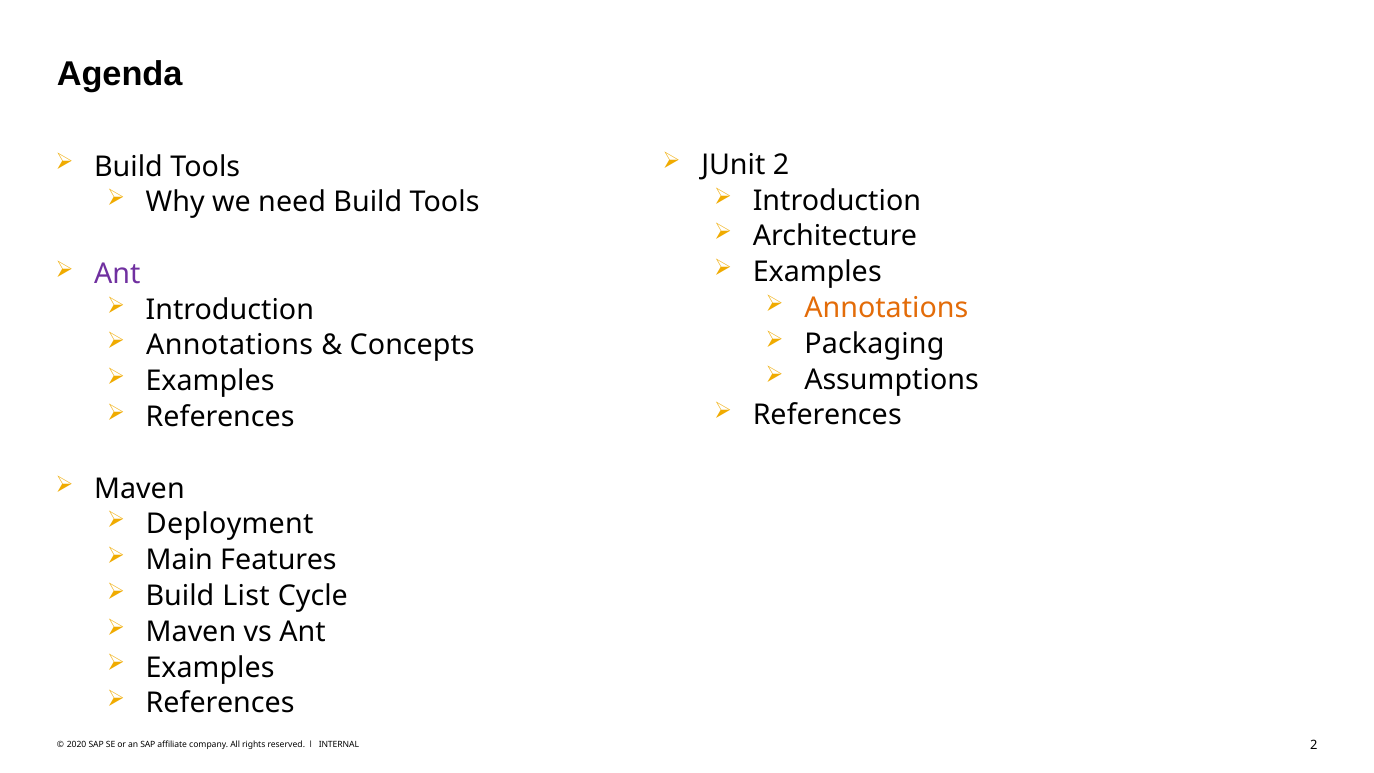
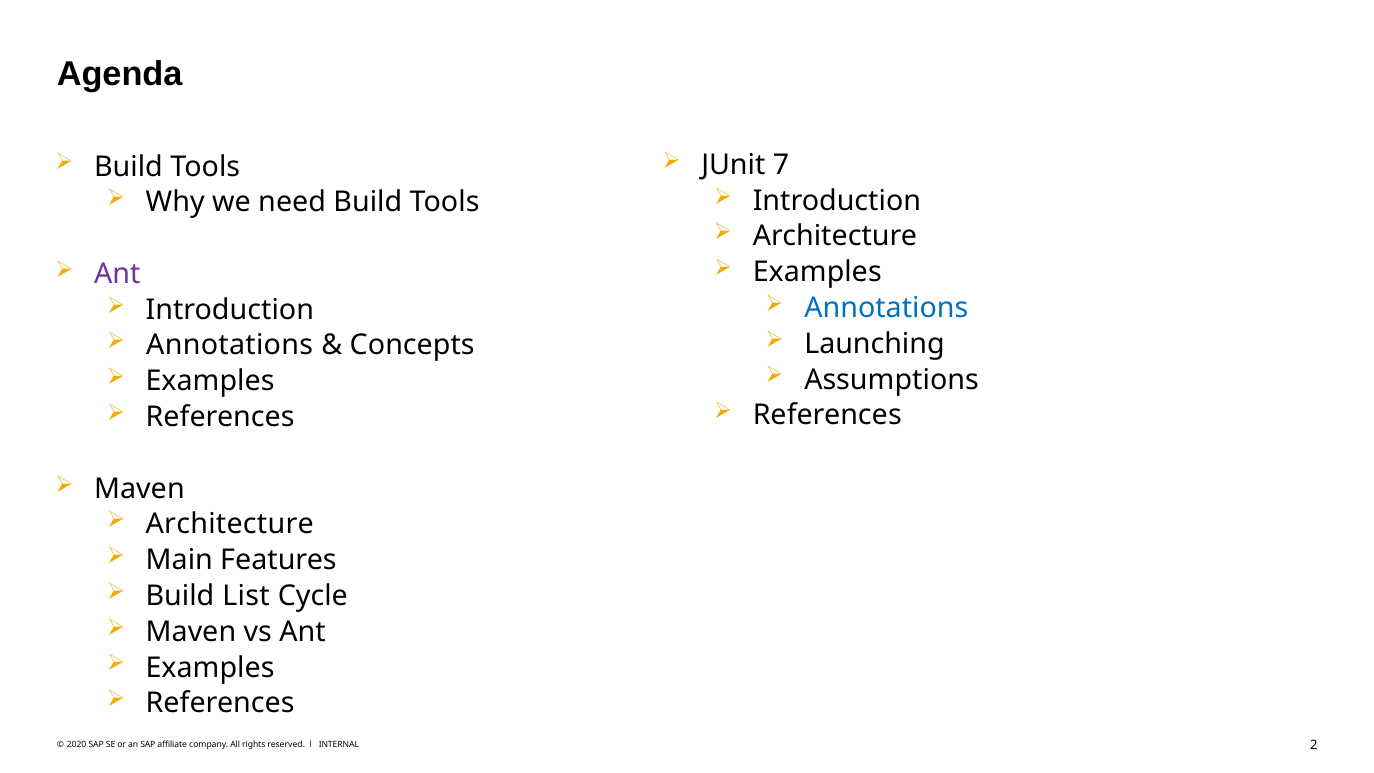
JUnit 2: 2 -> 7
Annotations at (886, 308) colour: orange -> blue
Packaging: Packaging -> Launching
Deployment at (230, 524): Deployment -> Architecture
